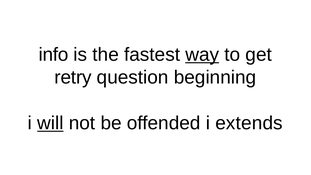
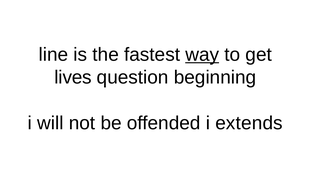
info: info -> line
retry: retry -> lives
will underline: present -> none
